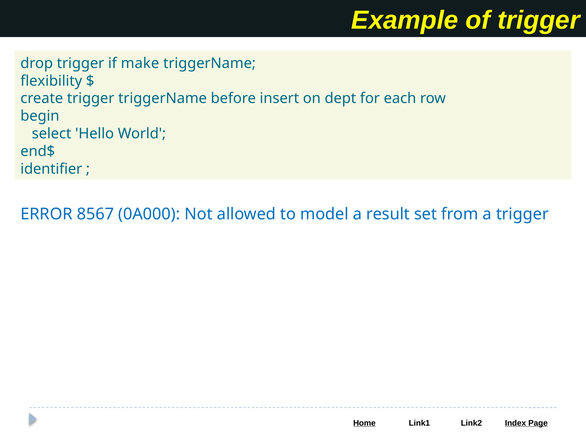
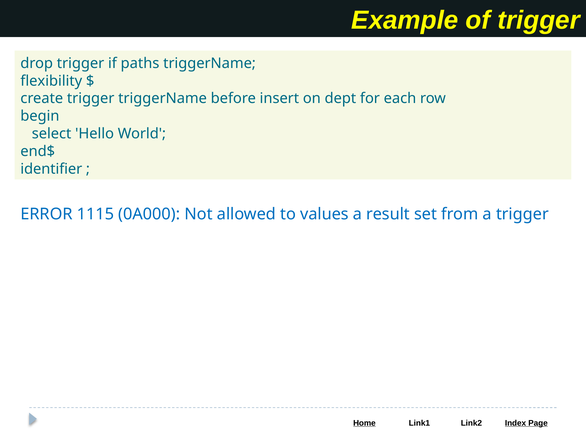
make: make -> paths
8567: 8567 -> 1115
model: model -> values
